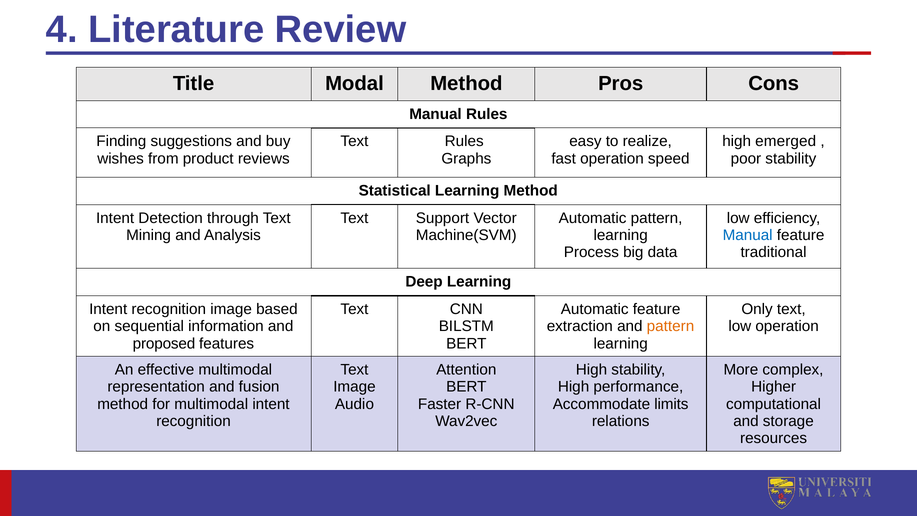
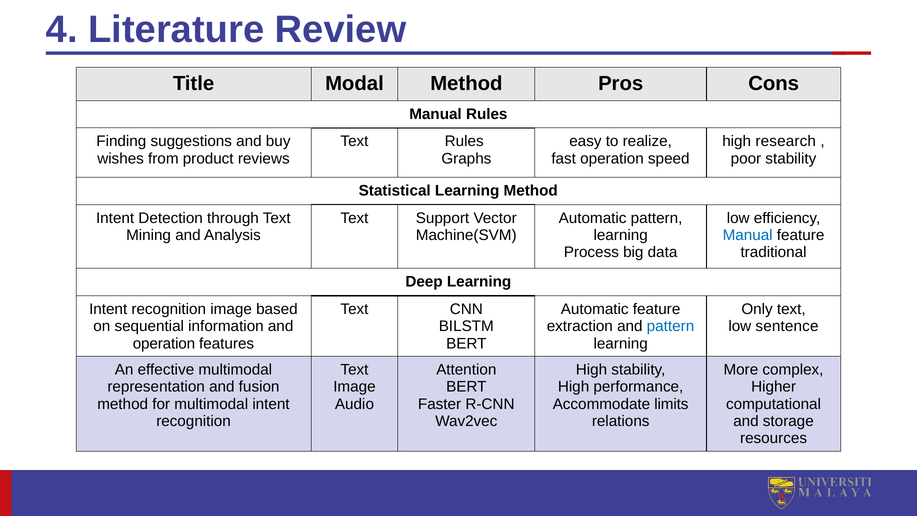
emerged: emerged -> research
pattern at (670, 326) colour: orange -> blue
low operation: operation -> sentence
proposed at (164, 343): proposed -> operation
